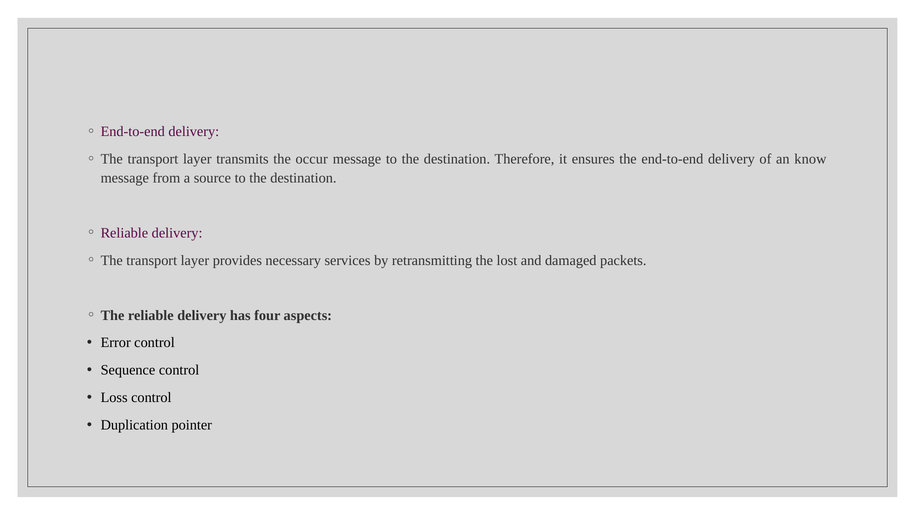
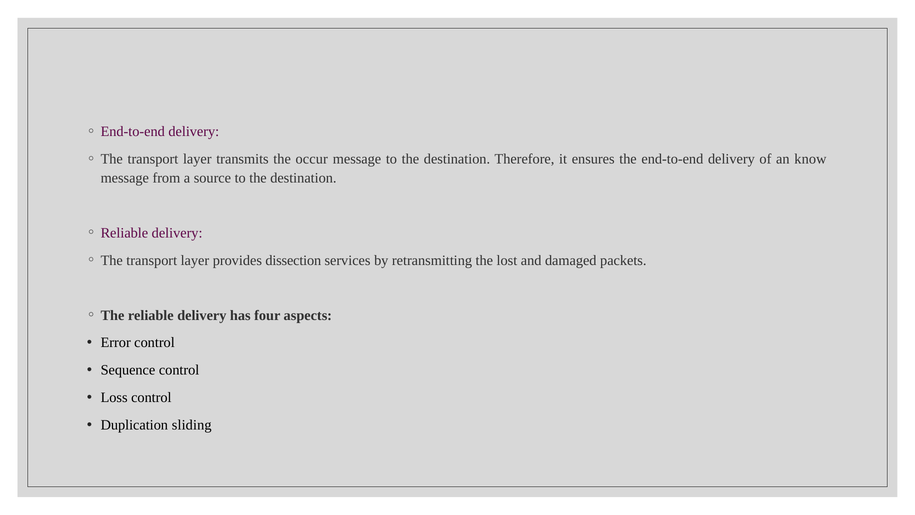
necessary: necessary -> dissection
pointer: pointer -> sliding
